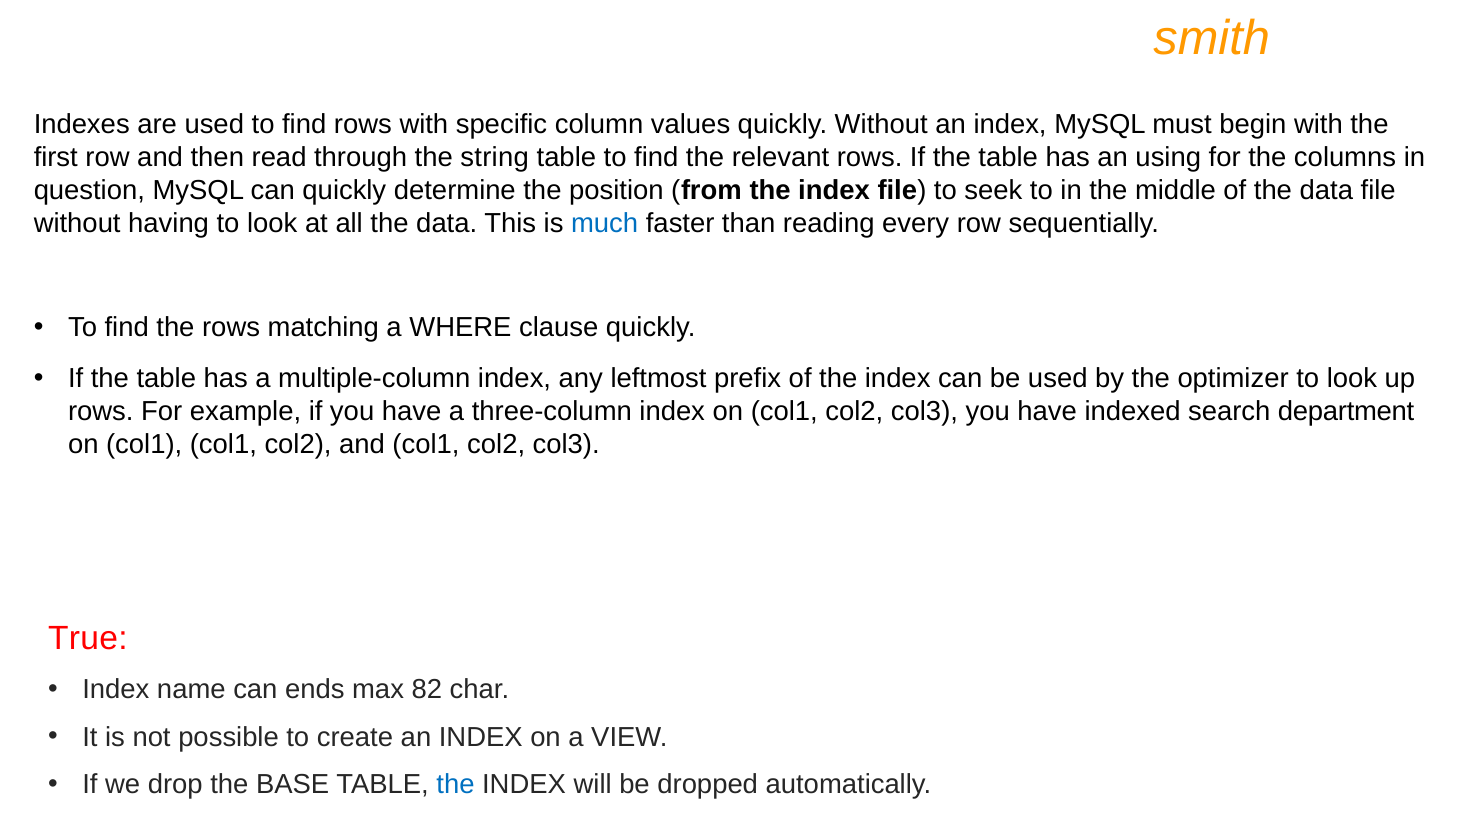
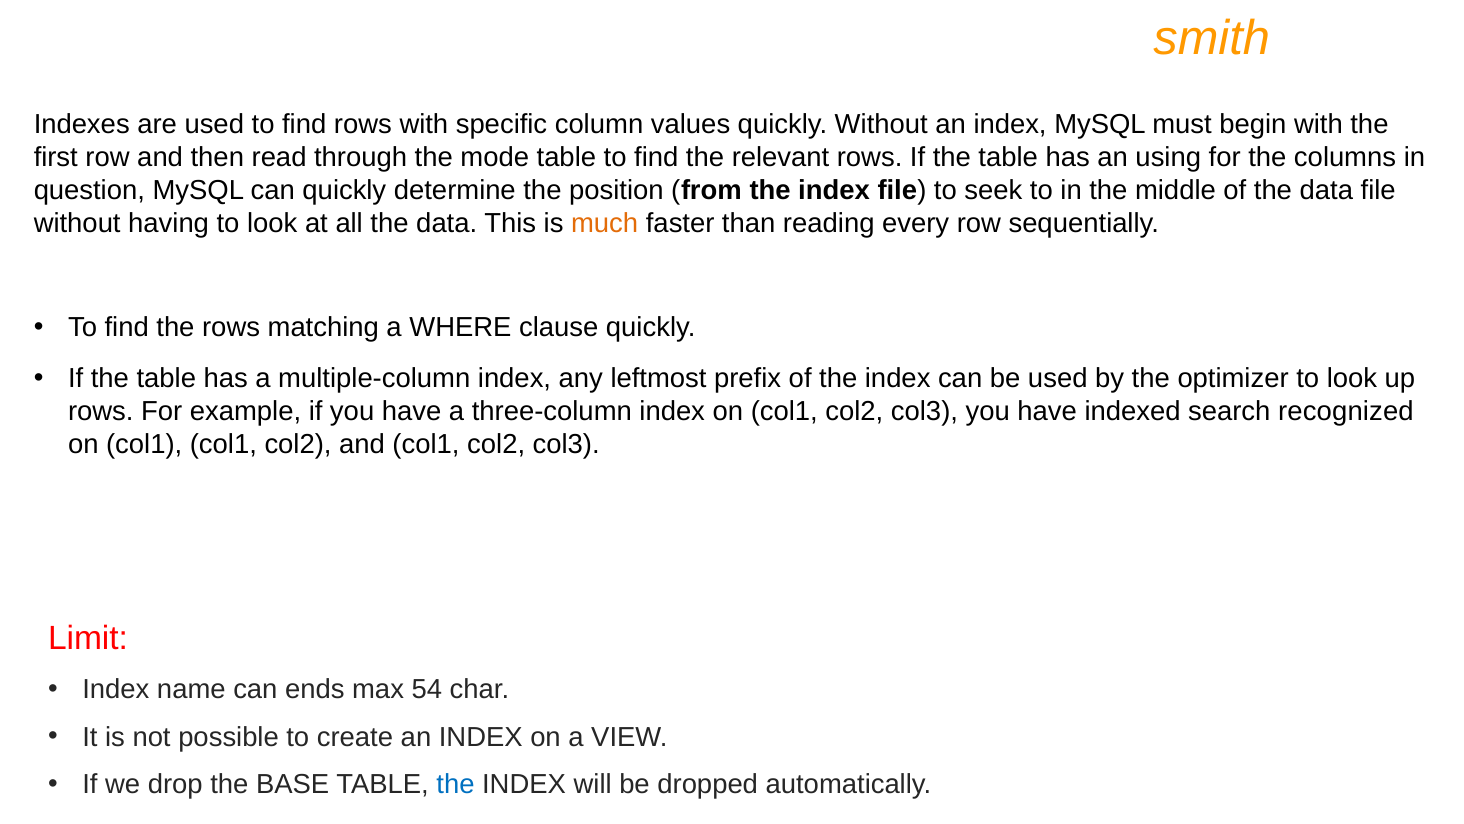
string: string -> mode
much colour: blue -> orange
department: department -> recognized
True: True -> Limit
82: 82 -> 54
